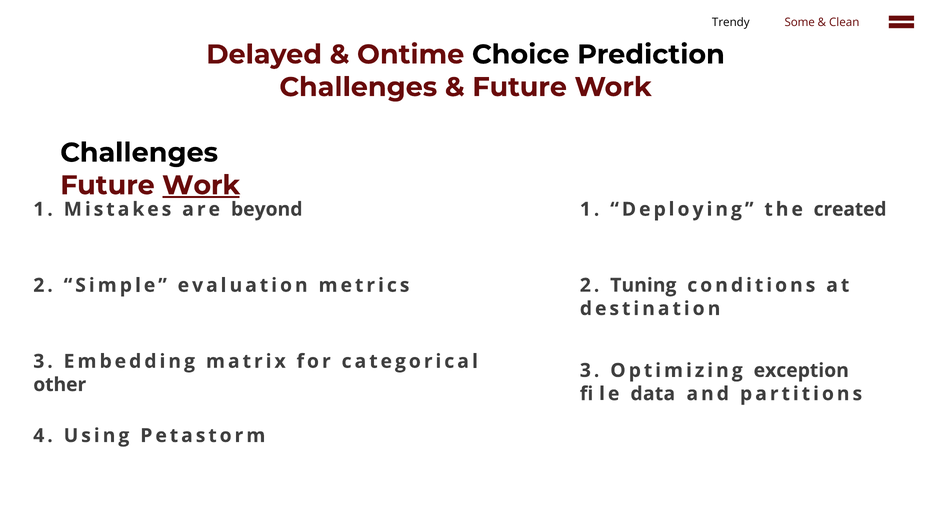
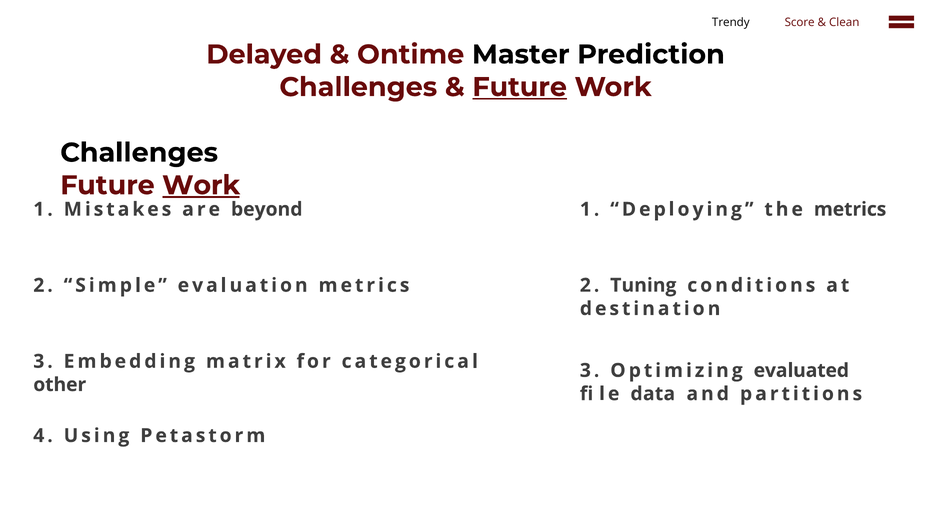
Some: Some -> Score
Choice: Choice -> Master
Future at (520, 87) underline: none -> present
the created: created -> metrics
exception: exception -> evaluated
